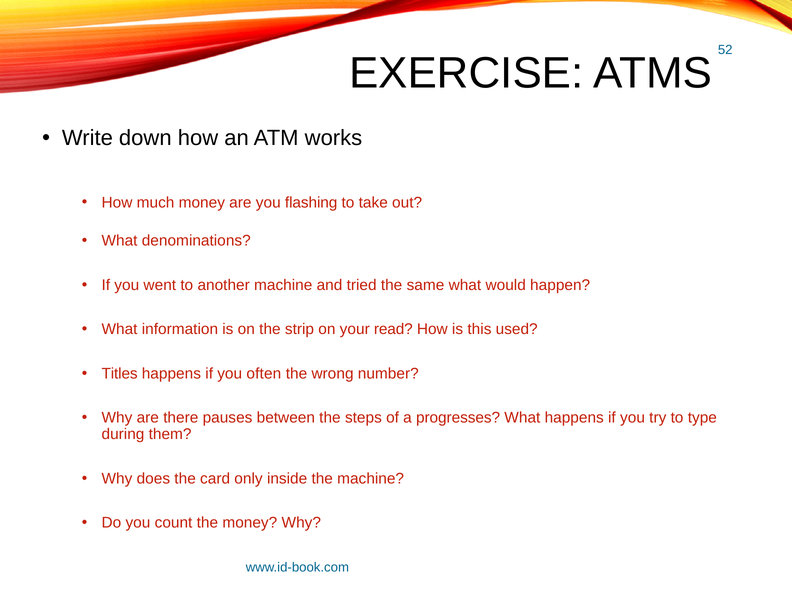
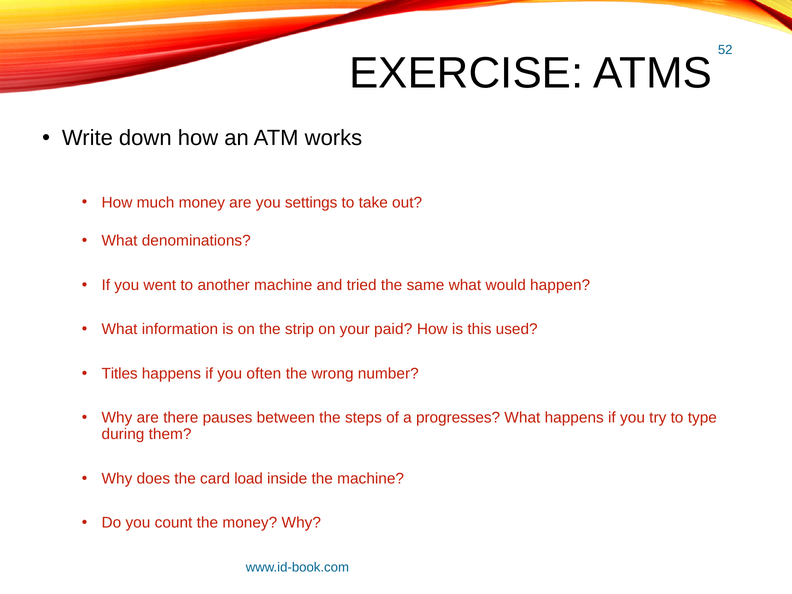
flashing: flashing -> settings
read: read -> paid
only: only -> load
